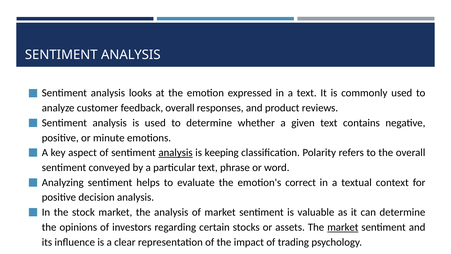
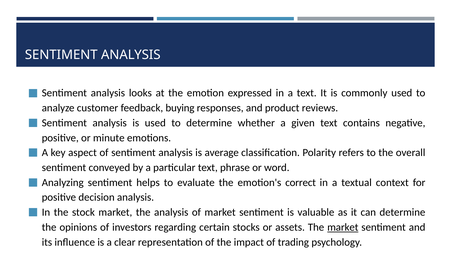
feedback overall: overall -> buying
analysis at (176, 153) underline: present -> none
keeping: keeping -> average
